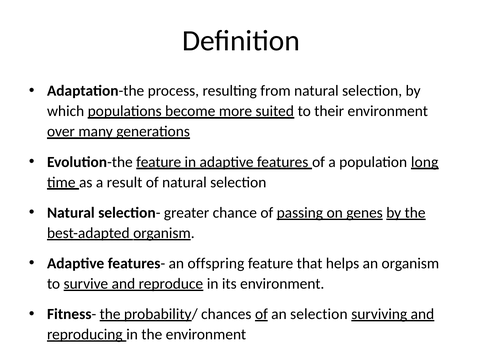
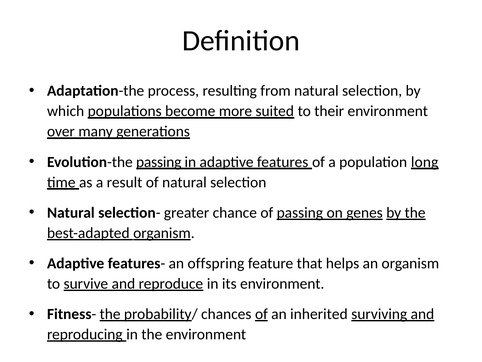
Evolution-the feature: feature -> passing
an selection: selection -> inherited
